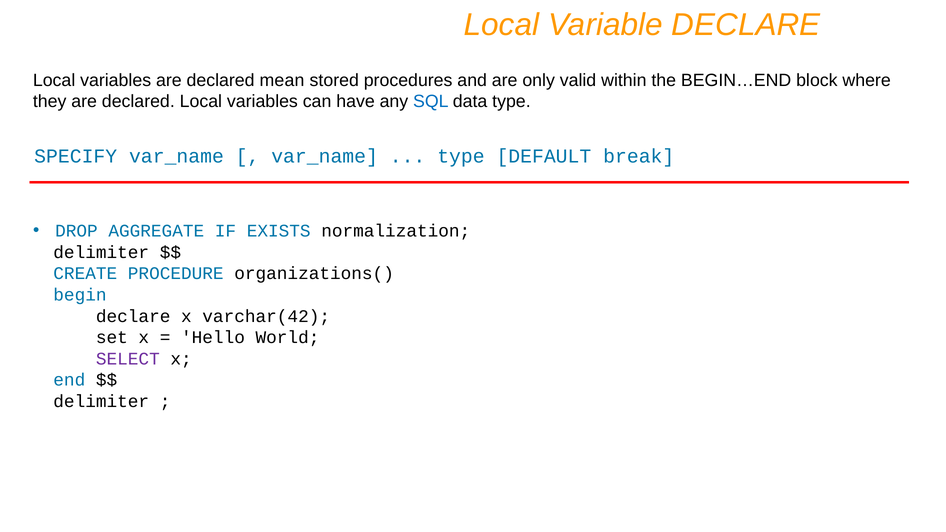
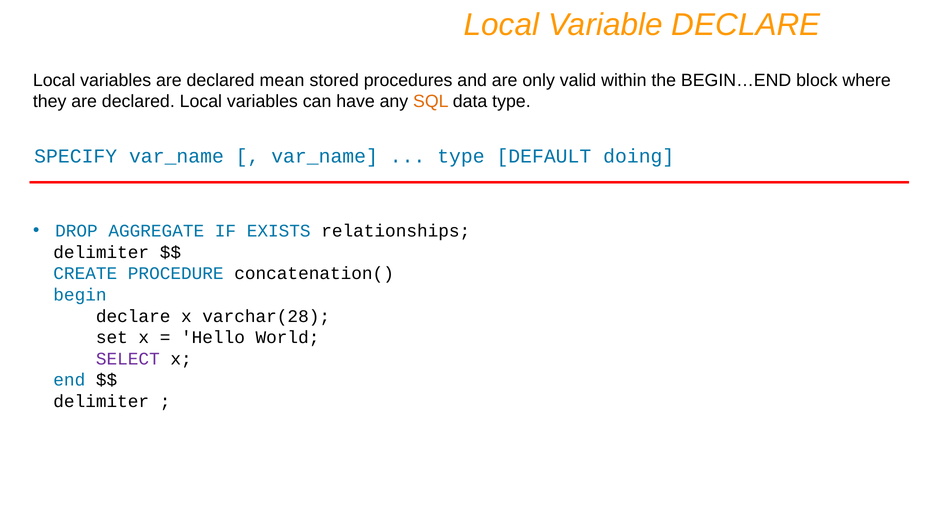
SQL colour: blue -> orange
break: break -> doing
normalization: normalization -> relationships
organizations(: organizations( -> concatenation(
varchar(42: varchar(42 -> varchar(28
